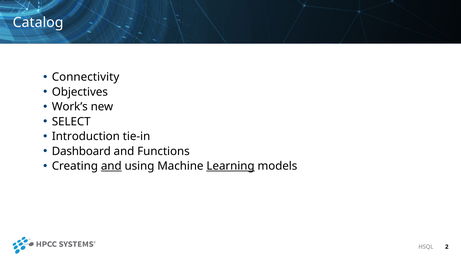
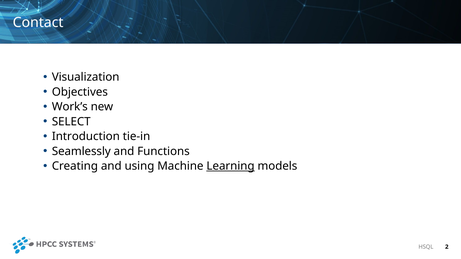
Catalog: Catalog -> Contact
Connectivity: Connectivity -> Visualization
Dashboard: Dashboard -> Seamlessly
and at (111, 166) underline: present -> none
